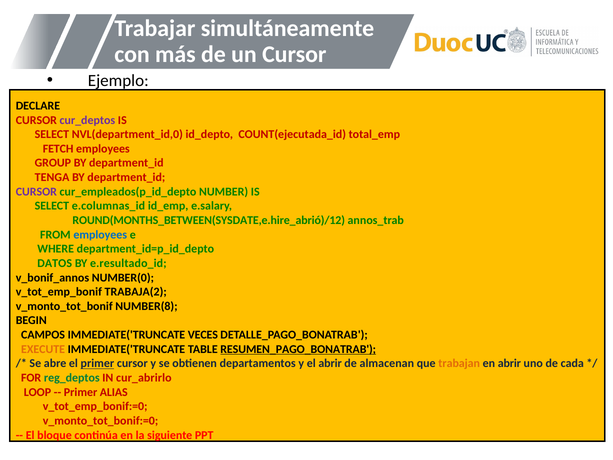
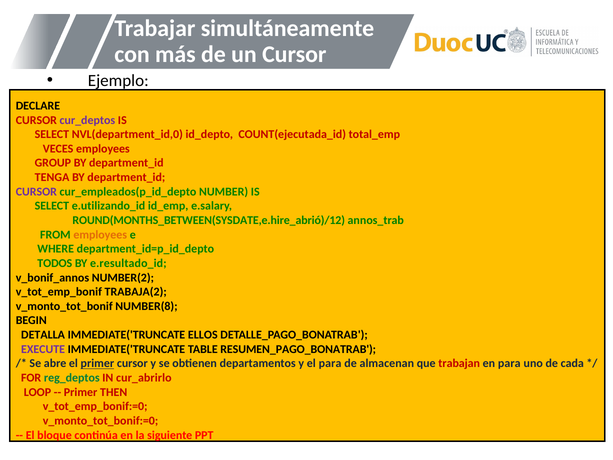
FETCH: FETCH -> VECES
e.columnas_id: e.columnas_id -> e.utilizando_id
employees at (100, 235) colour: blue -> orange
DATOS: DATOS -> TODOS
NUMBER(0: NUMBER(0 -> NUMBER(2
CAMPOS: CAMPOS -> DETALLA
VECES: VECES -> ELLOS
EXECUTE colour: orange -> purple
RESUMEN_PAGO_BONATRAB underline: present -> none
el abrir: abrir -> para
trabajan colour: orange -> red
en abrir: abrir -> para
ALIAS: ALIAS -> THEN
